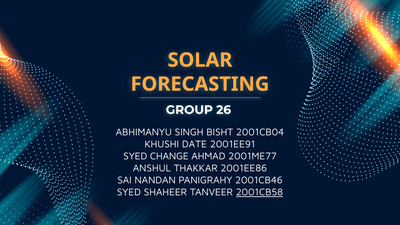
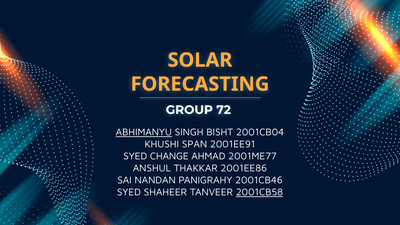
26: 26 -> 72
ABHIMANYU underline: none -> present
DATE: DATE -> SPAN
